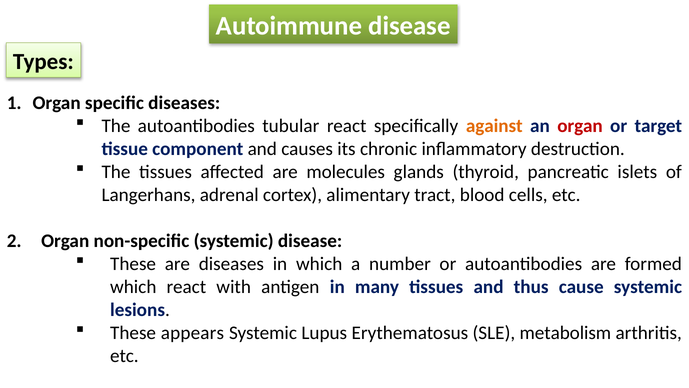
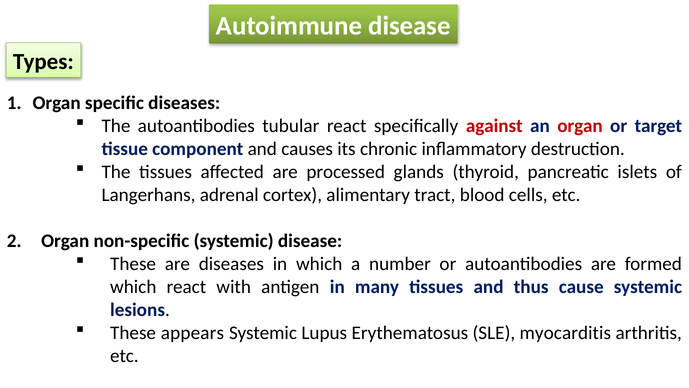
against colour: orange -> red
molecules: molecules -> processed
metabolism: metabolism -> myocarditis
